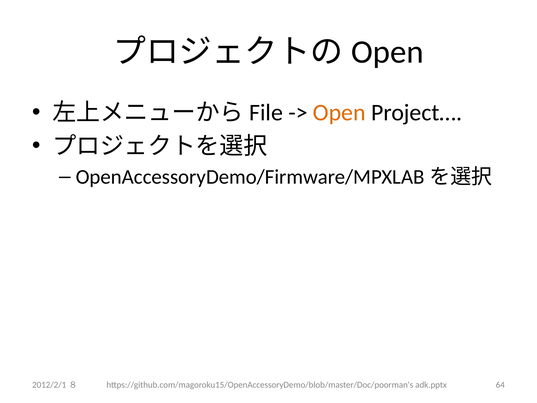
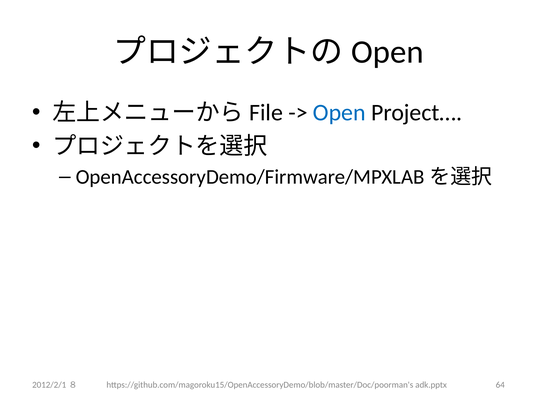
Open colour: orange -> blue
